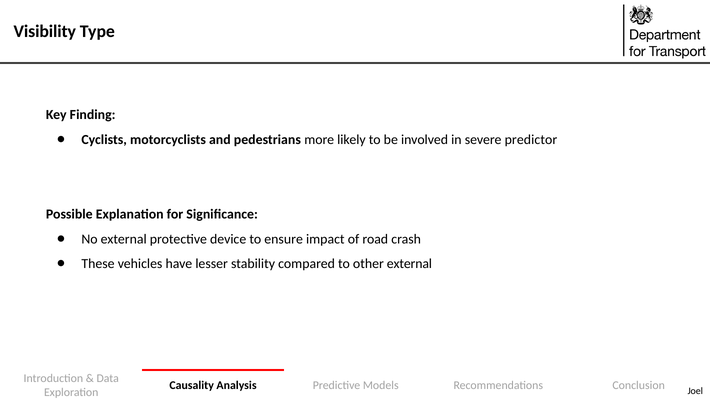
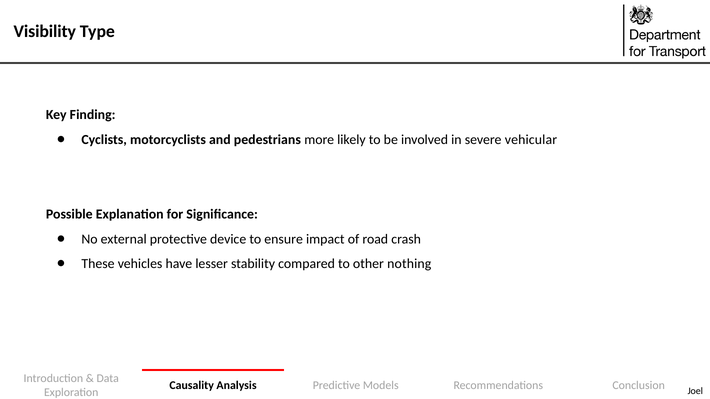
predictor: predictor -> vehicular
other external: external -> nothing
